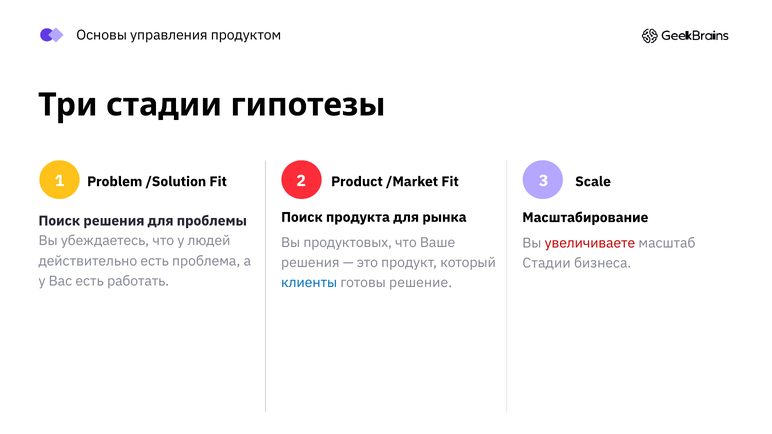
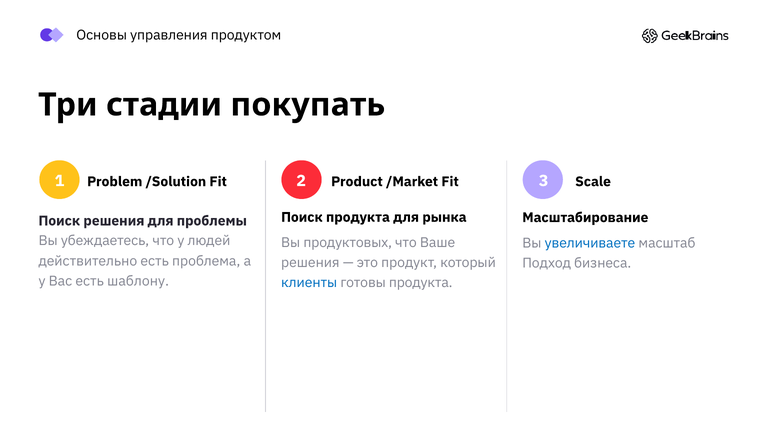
гипотезы: гипотезы -> покупать
увеличиваете colour: red -> blue
Стадии at (547, 263): Стадии -> Подход
работать: работать -> шаблону
готовы решение: решение -> продукта
